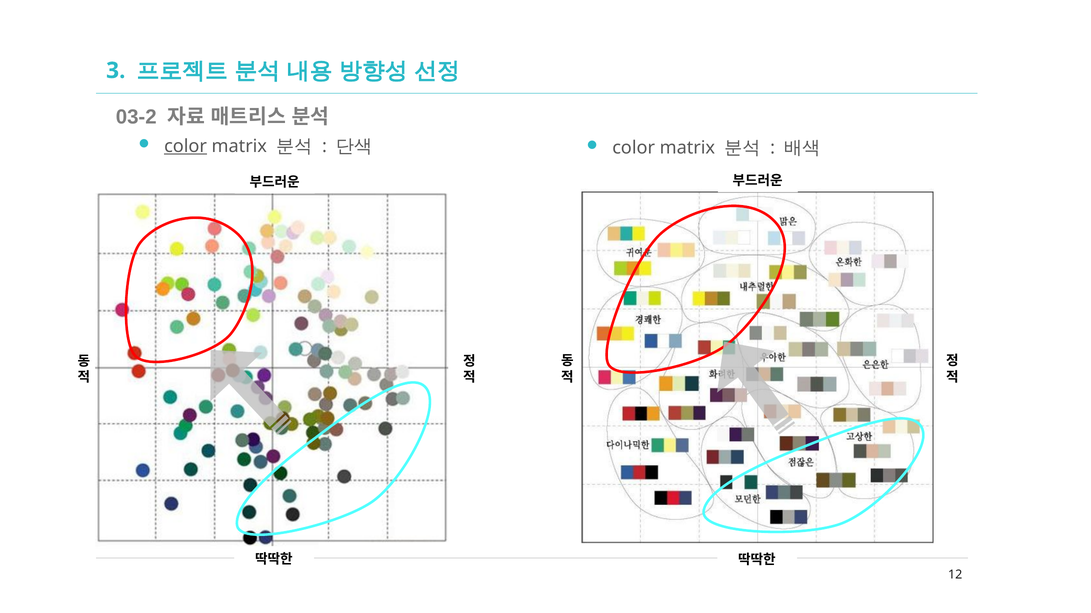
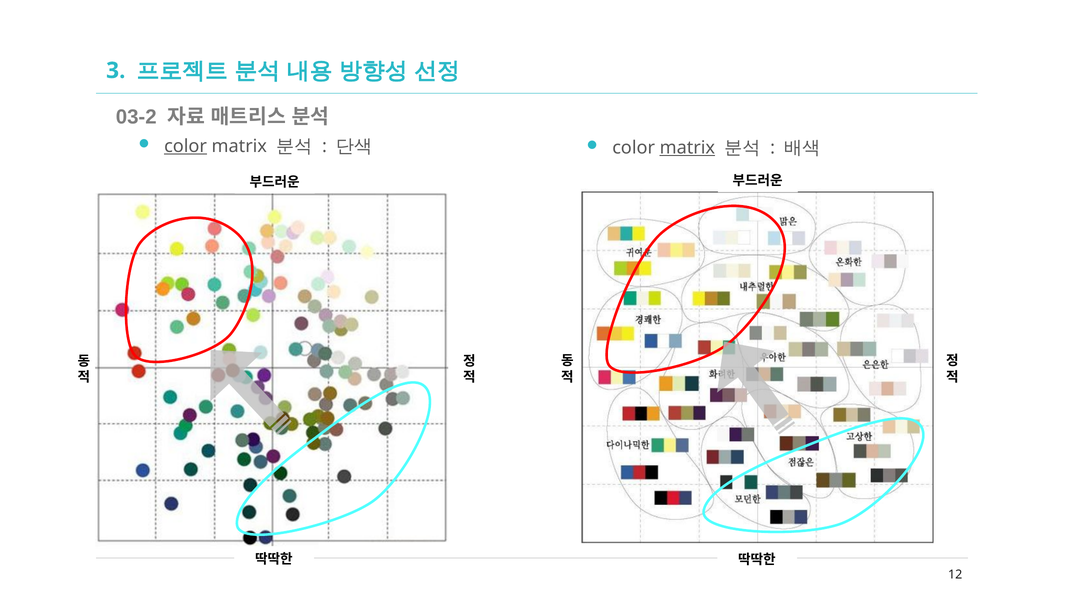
matrix at (687, 148) underline: none -> present
